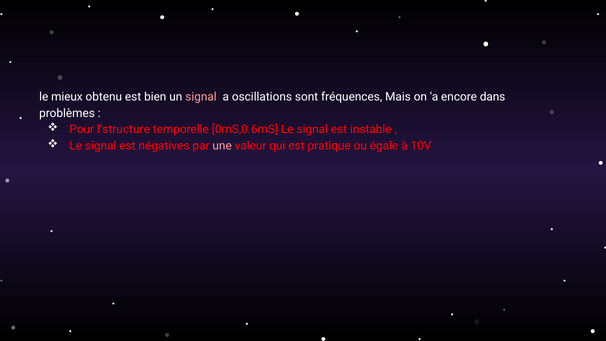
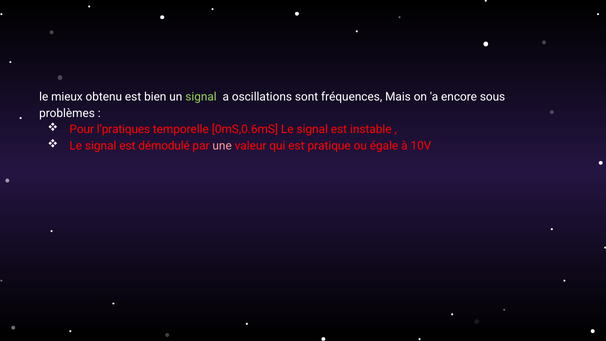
signal at (201, 97) colour: pink -> light green
dans: dans -> sous
l’structure: l’structure -> l’pratiques
négatives: négatives -> démodulé
